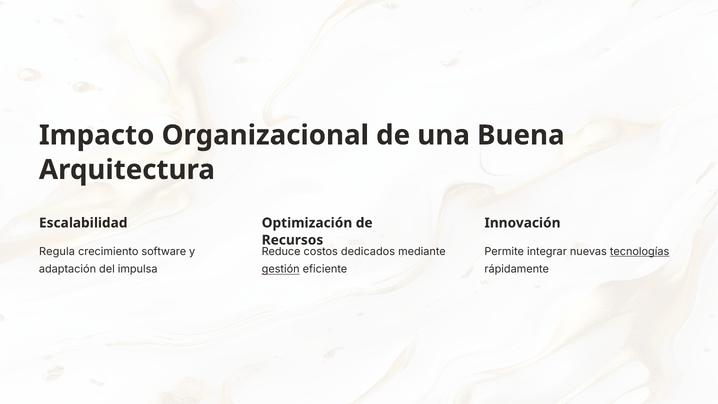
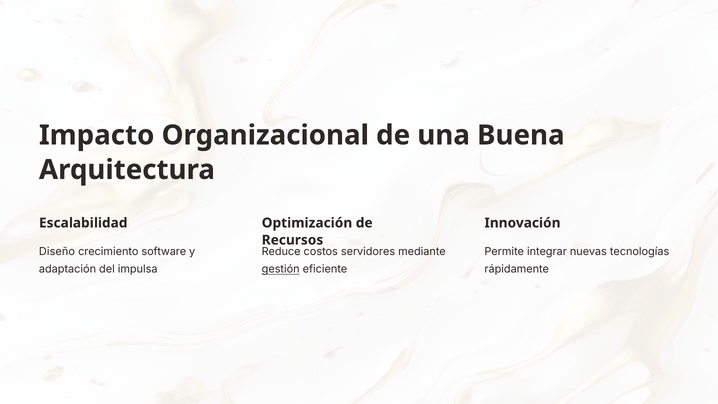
Regula: Regula -> Diseño
dedicados: dedicados -> servidores
tecnologías underline: present -> none
